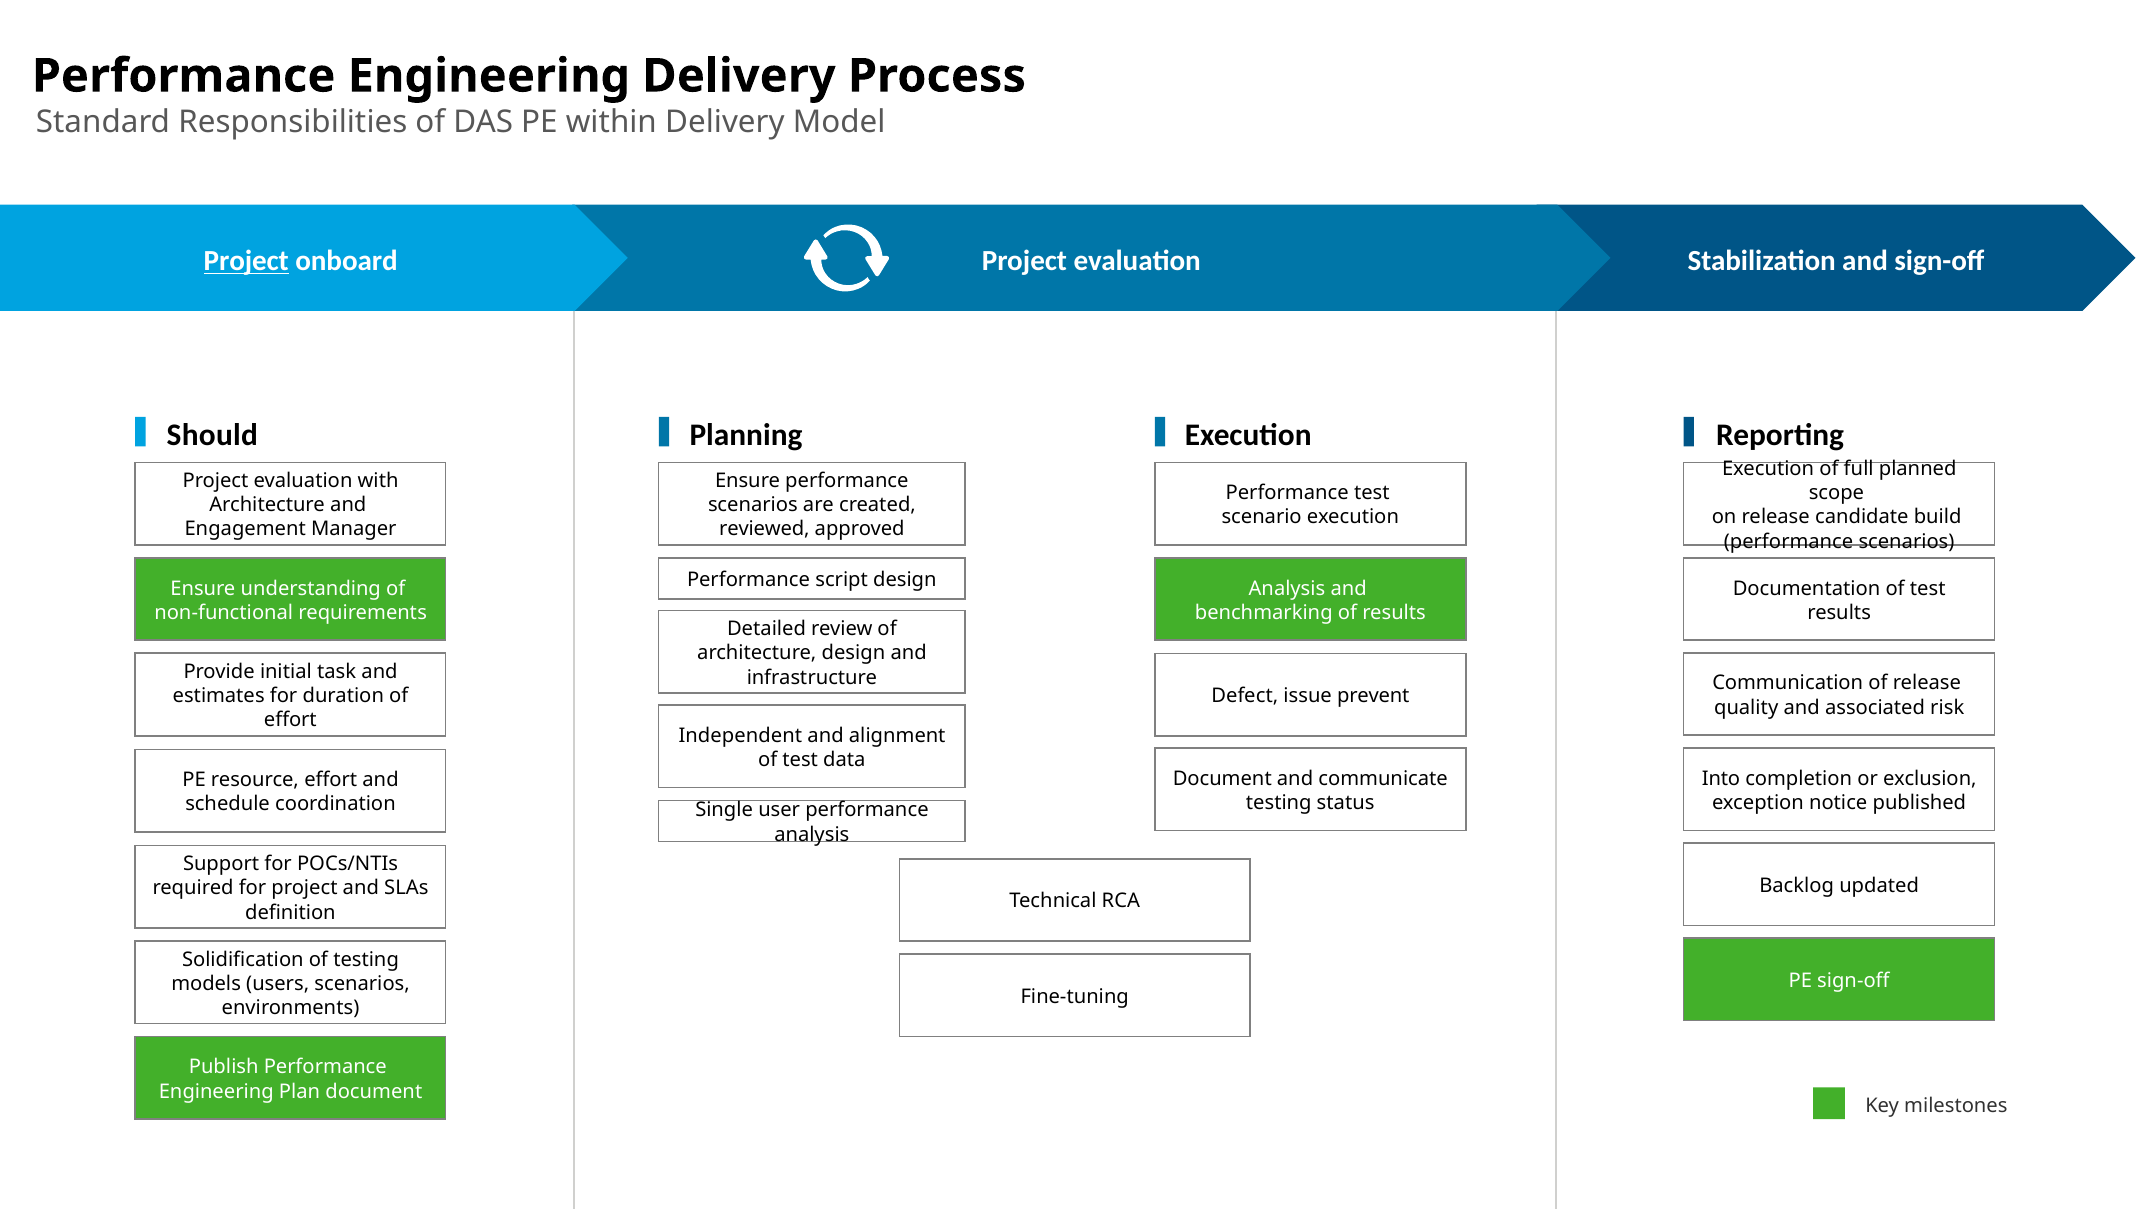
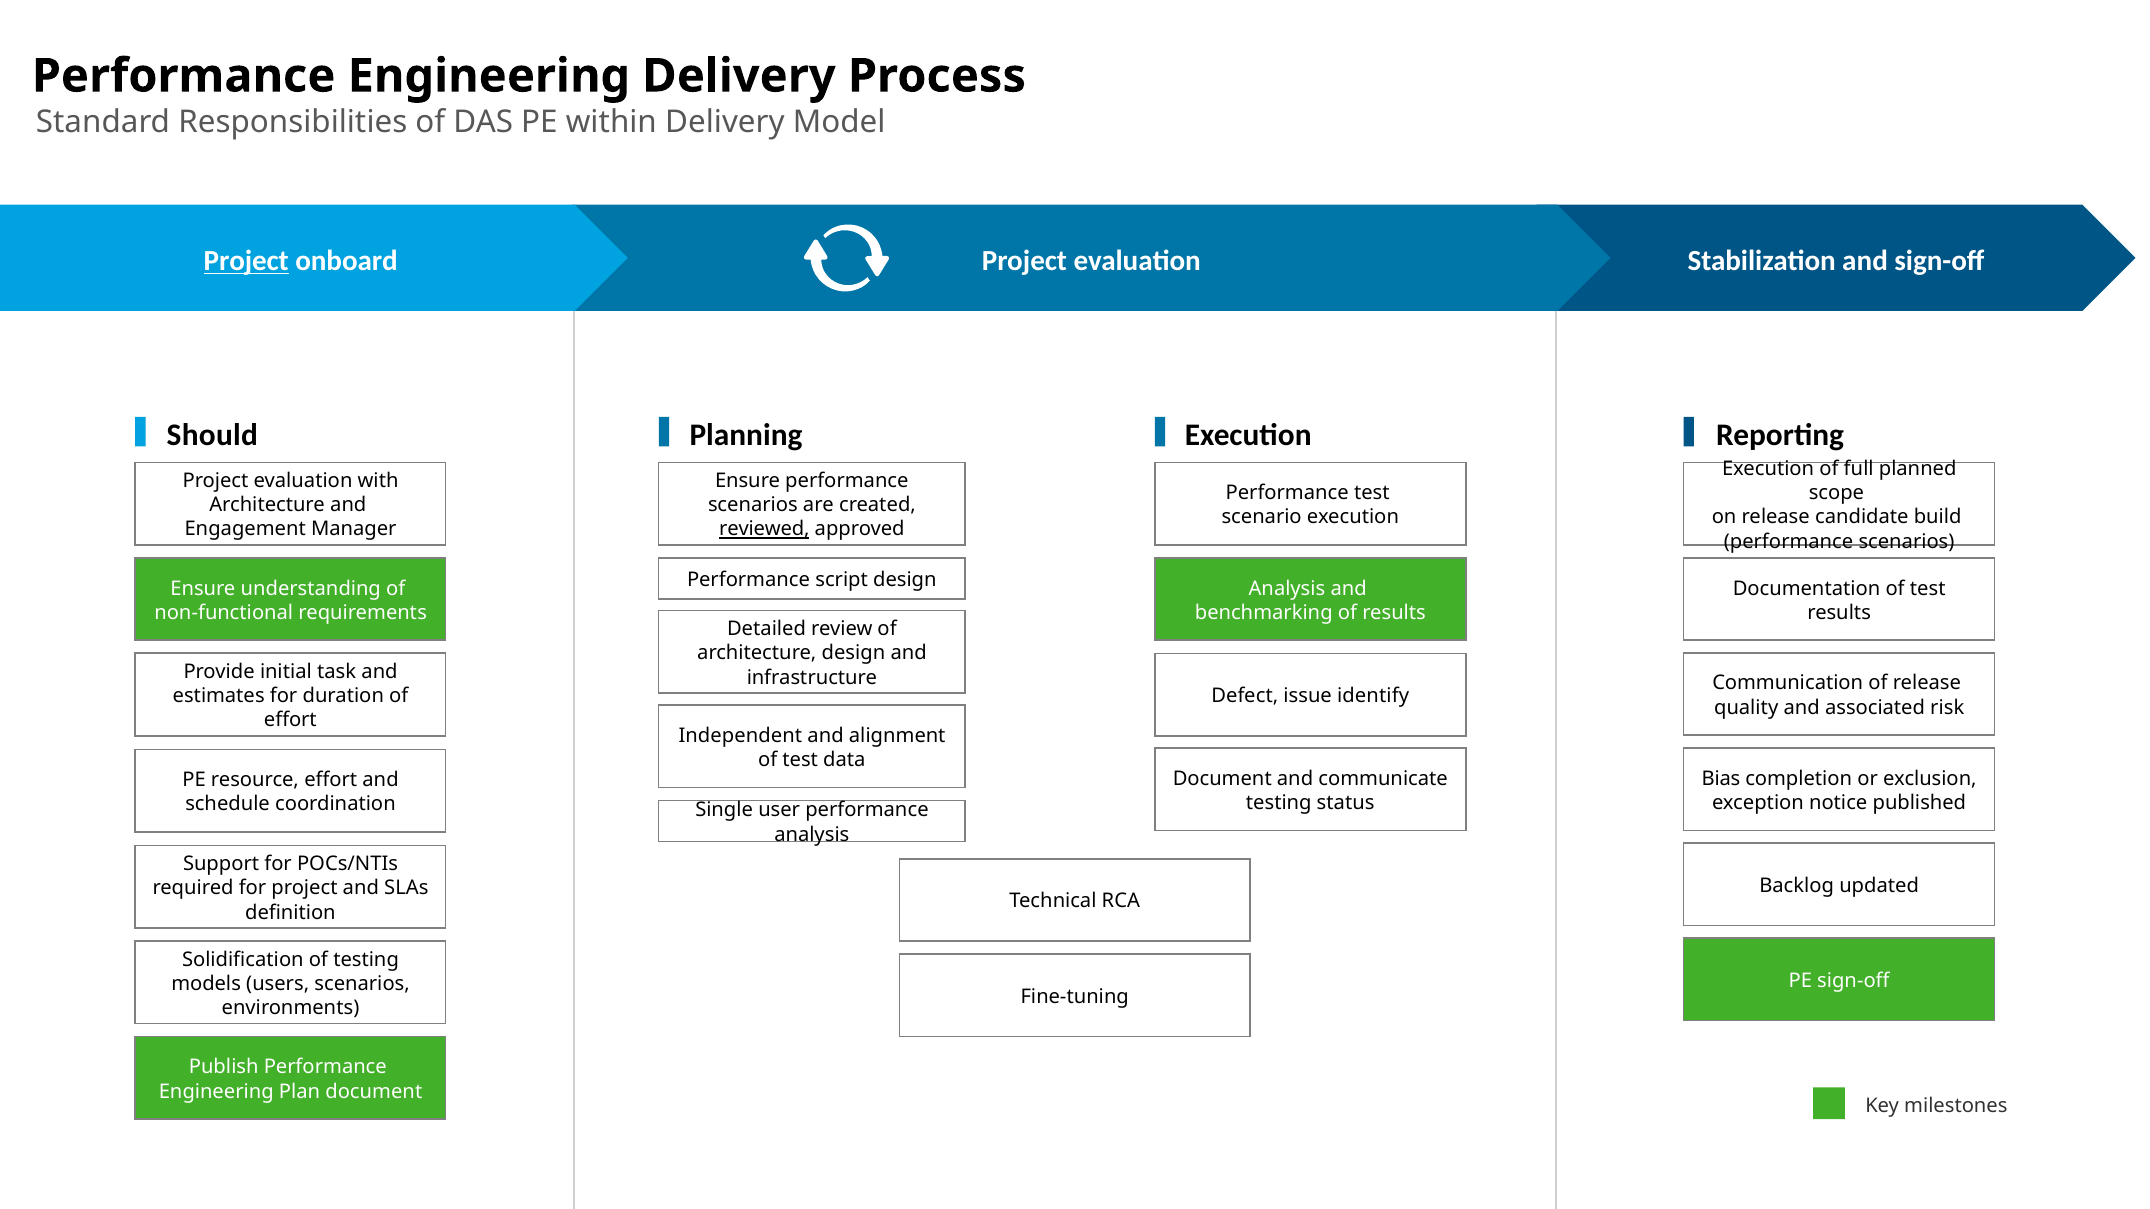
reviewed underline: none -> present
prevent: prevent -> identify
Into: Into -> Bias
